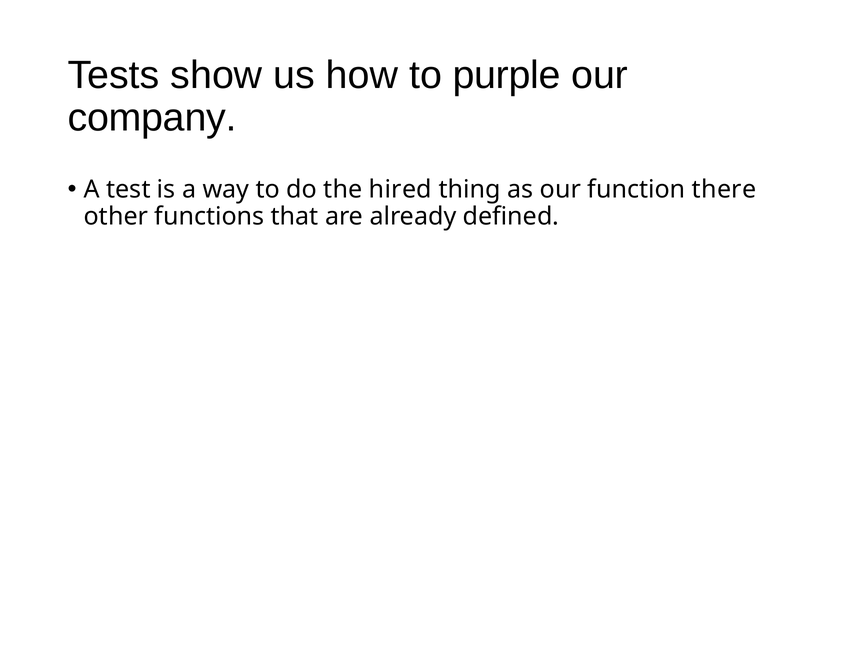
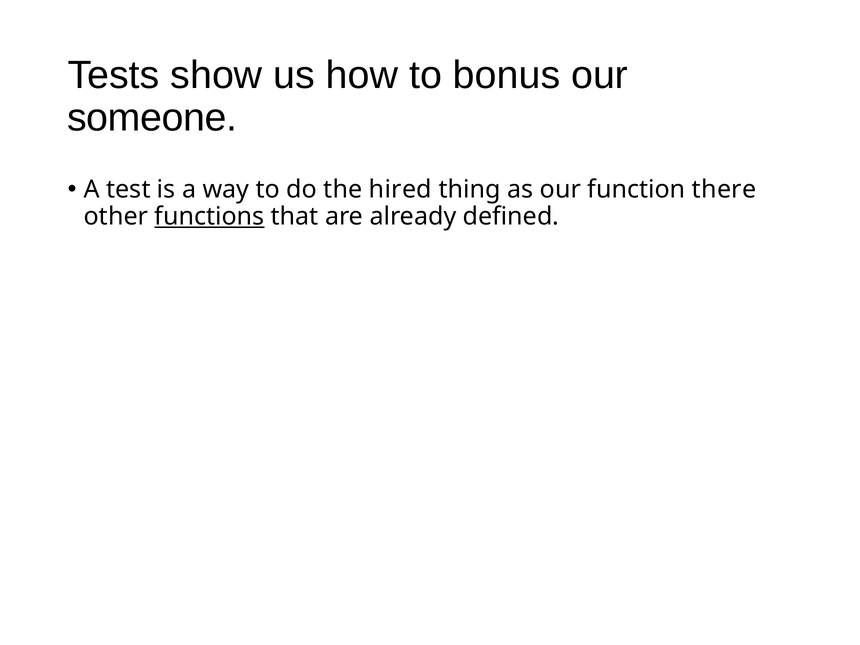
purple: purple -> bonus
company: company -> someone
functions underline: none -> present
